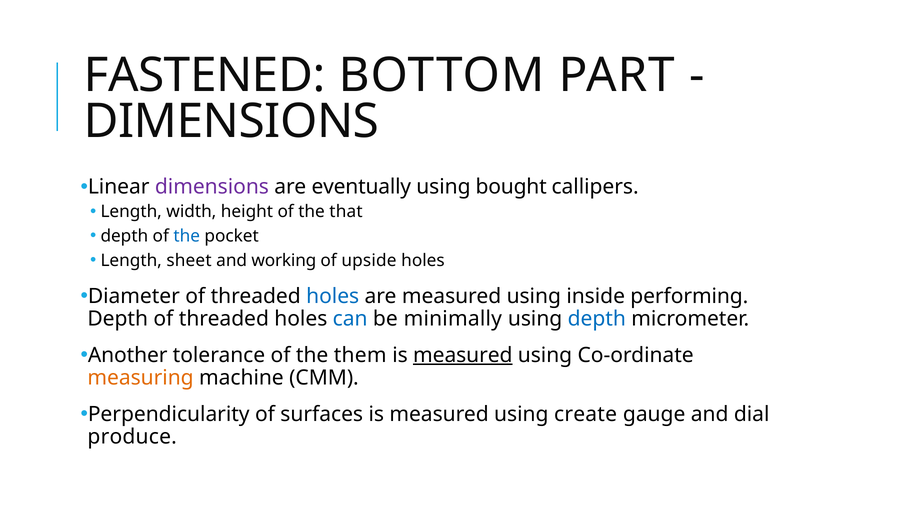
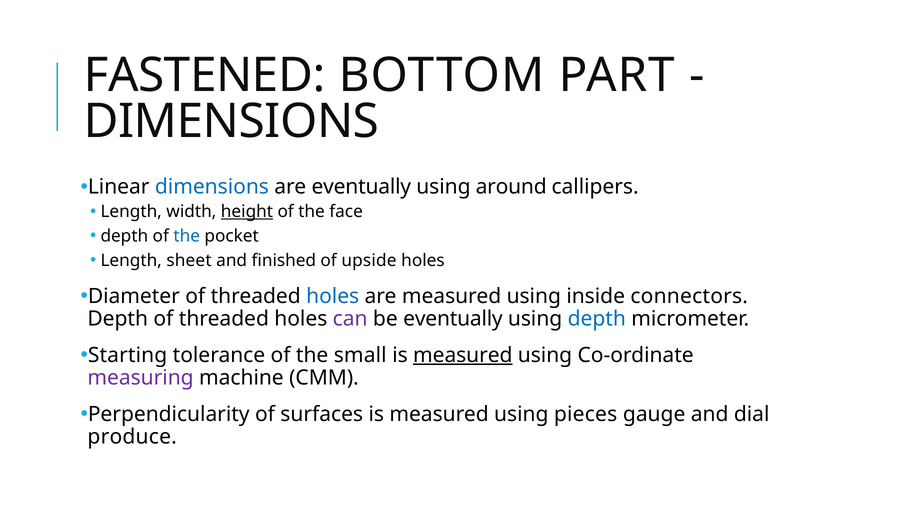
dimensions at (212, 187) colour: purple -> blue
bought: bought -> around
height underline: none -> present
that: that -> face
working: working -> finished
performing: performing -> connectors
can colour: blue -> purple
be minimally: minimally -> eventually
Another: Another -> Starting
them: them -> small
measuring colour: orange -> purple
create: create -> pieces
